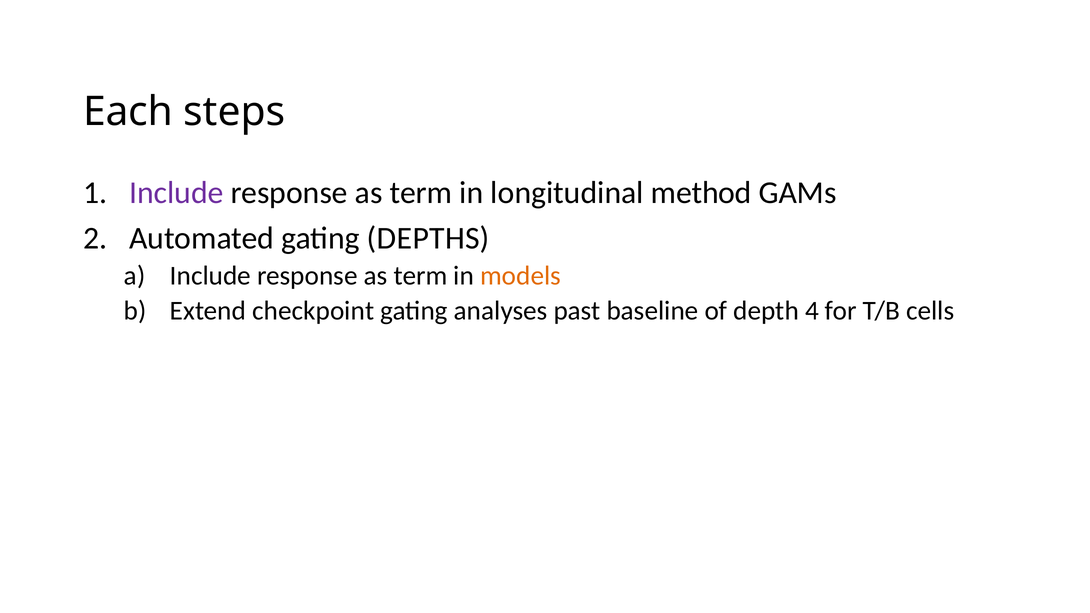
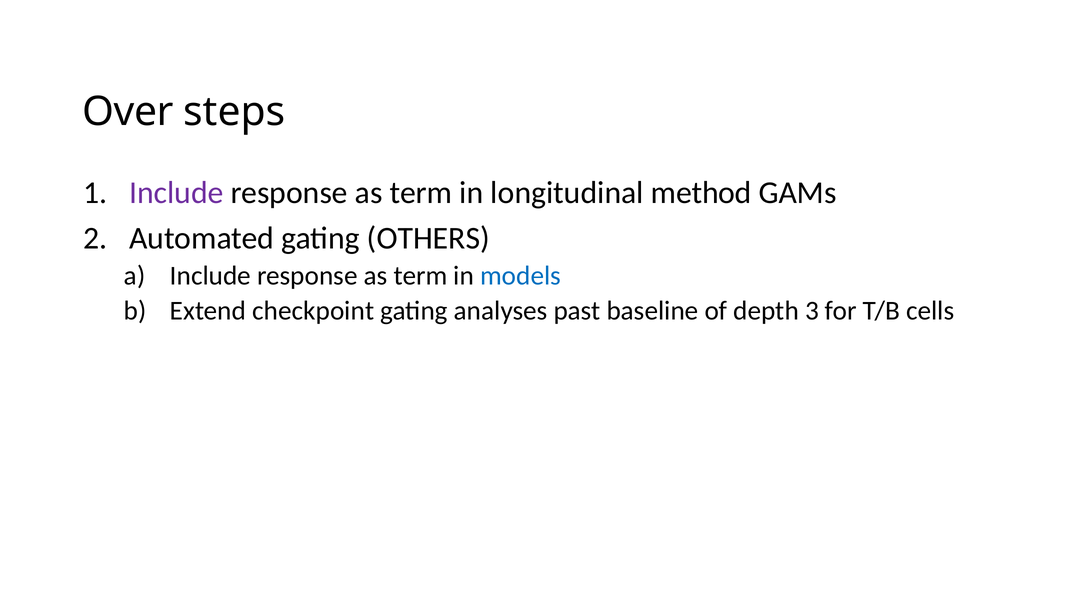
Each: Each -> Over
DEPTHS: DEPTHS -> OTHERS
models colour: orange -> blue
4: 4 -> 3
